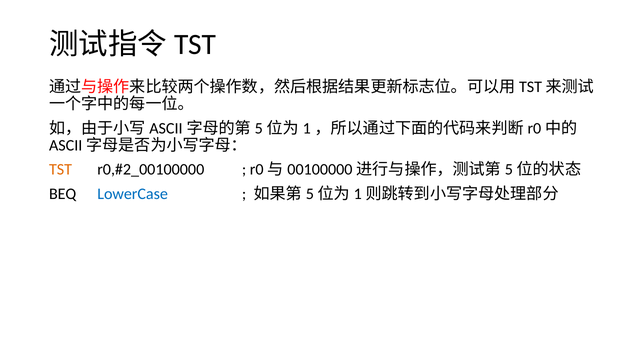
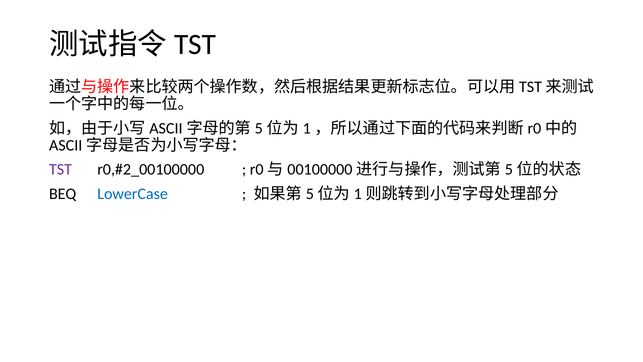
TST colour: orange -> purple
